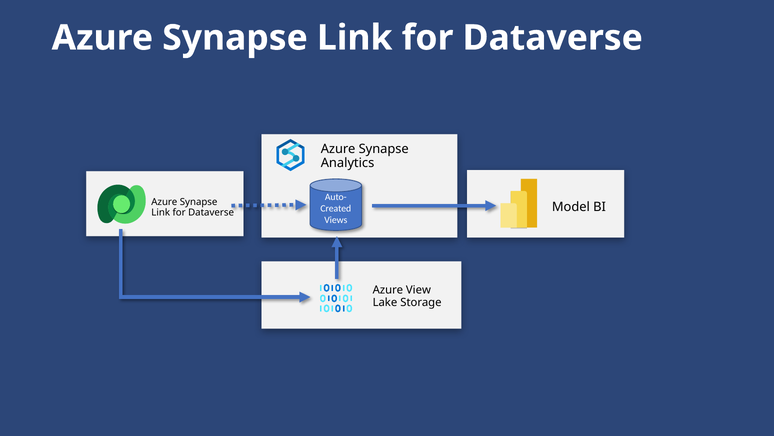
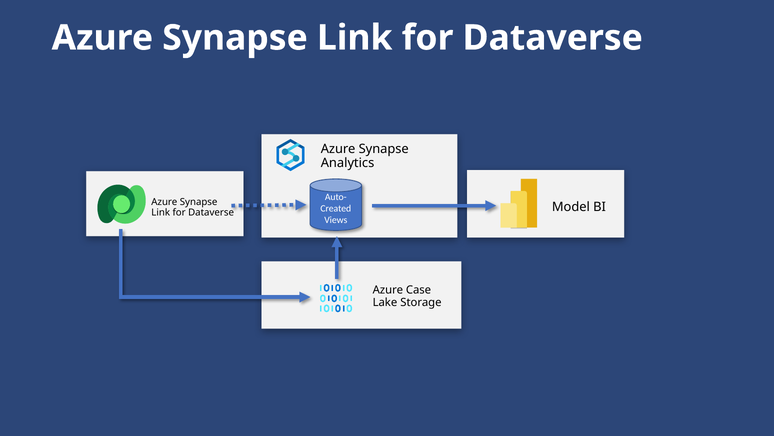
View: View -> Case
